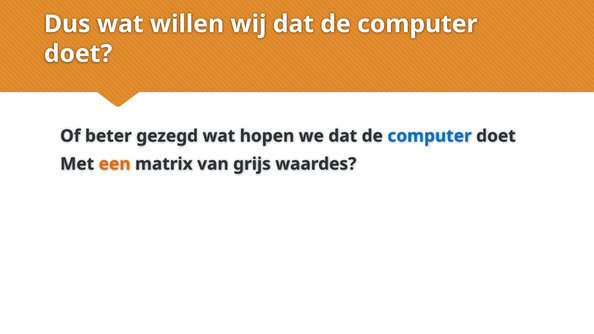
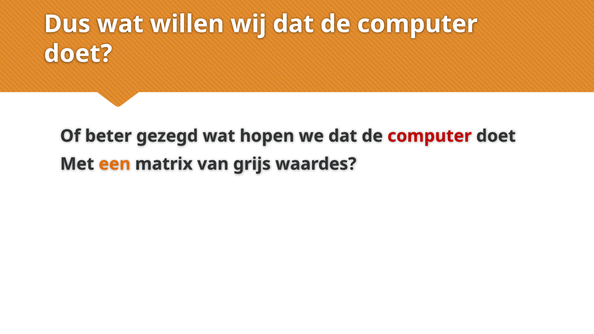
computer at (430, 136) colour: blue -> red
